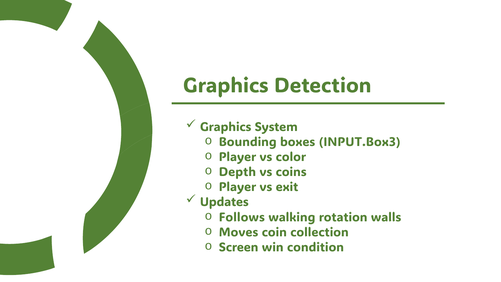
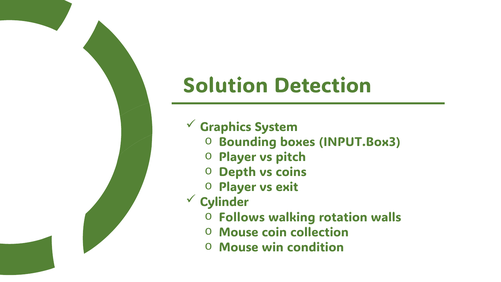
Graphics at (226, 85): Graphics -> Solution
color: color -> pitch
Updates: Updates -> Cylinder
Moves at (239, 232): Moves -> Mouse
Screen at (239, 247): Screen -> Mouse
